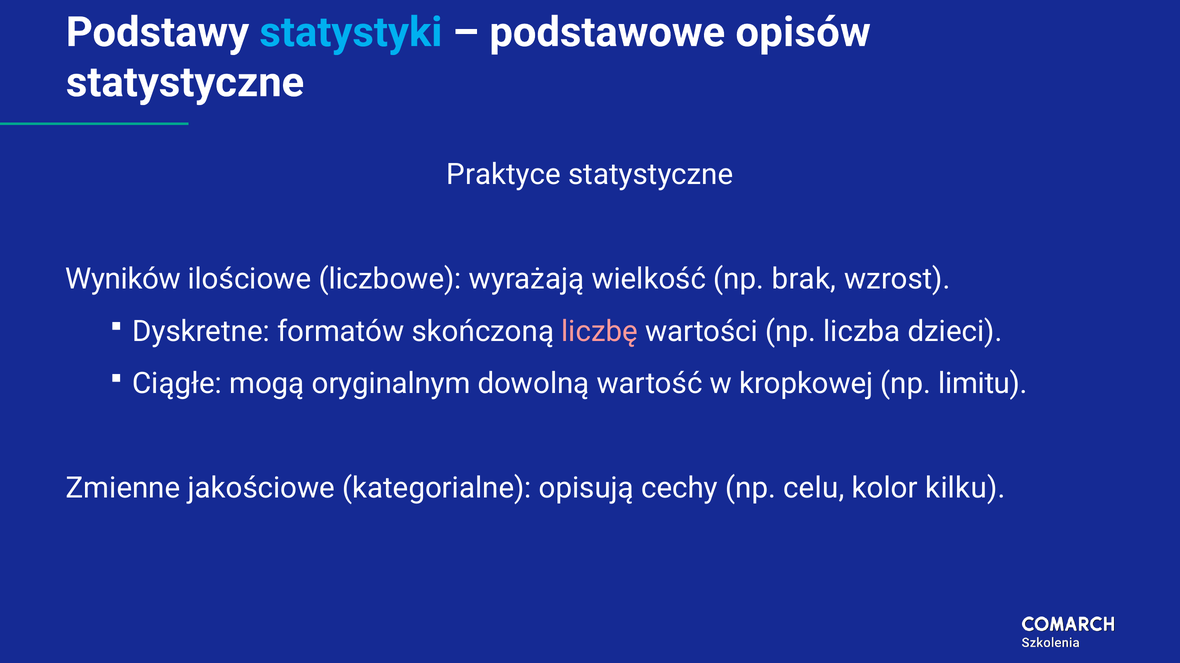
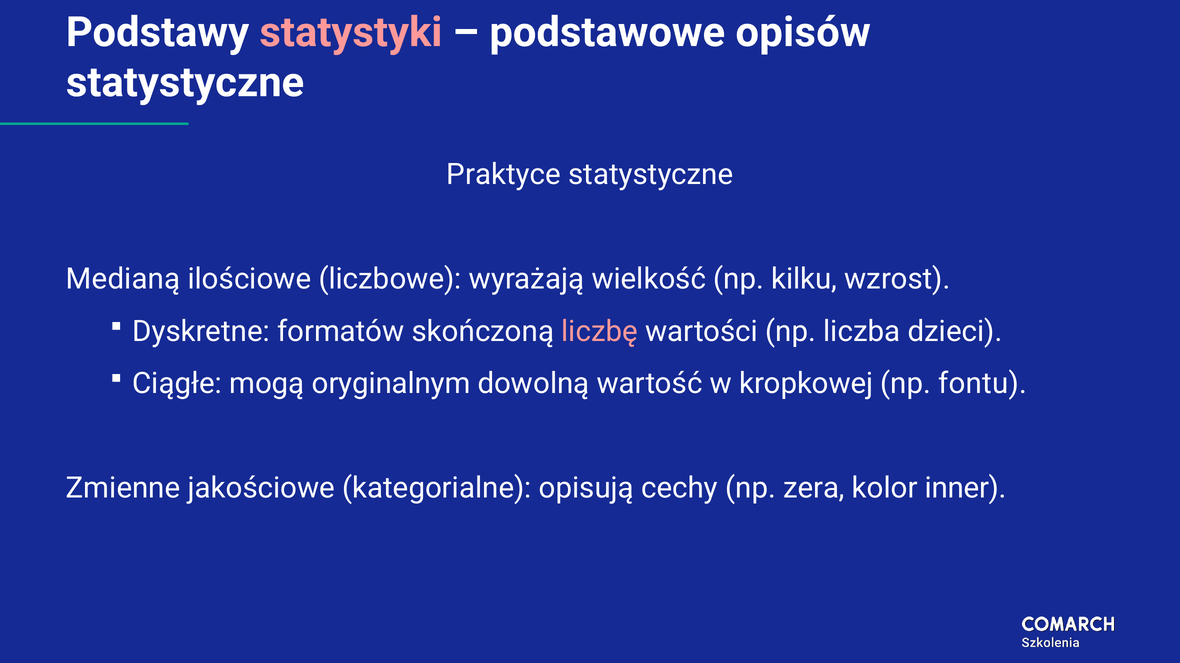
statystyki colour: light blue -> pink
Wyników: Wyników -> Medianą
brak: brak -> kilku
limitu: limitu -> fontu
celu: celu -> zera
kilku: kilku -> inner
